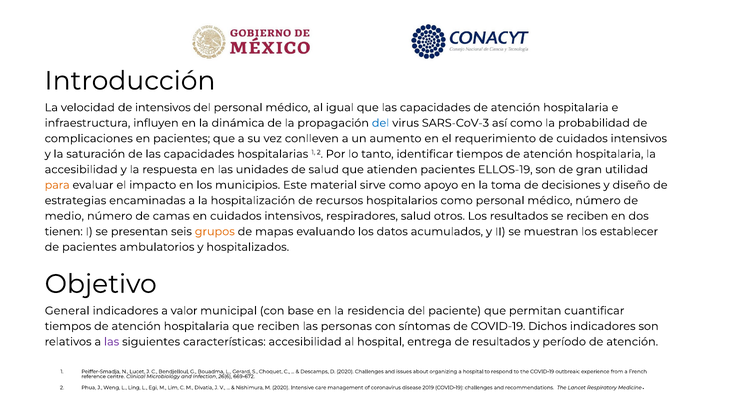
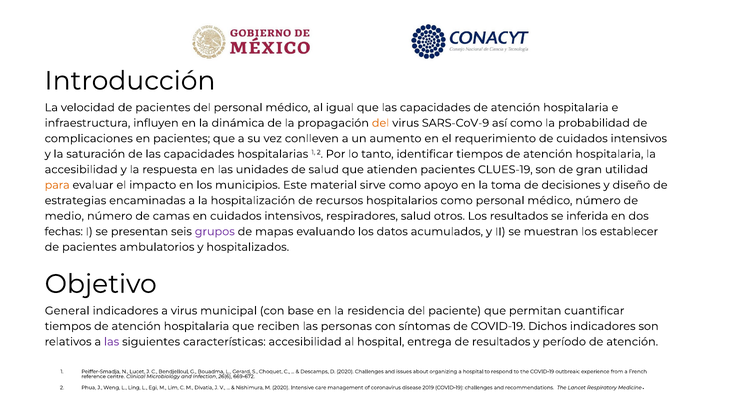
velocidad de intensivos: intensivos -> pacientes
del at (381, 123) colour: blue -> orange
SARS-CoV-3: SARS-CoV-3 -> SARS-CoV-9
ELLOS-19: ELLOS-19 -> CLUES-19
se reciben: reciben -> inferida
tienen: tienen -> fechas
grupos colour: orange -> purple
a valor: valor -> virus
